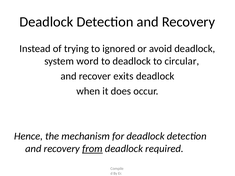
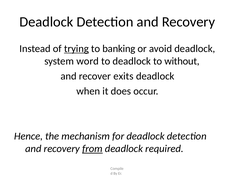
trying underline: none -> present
ignored: ignored -> banking
circular: circular -> without
